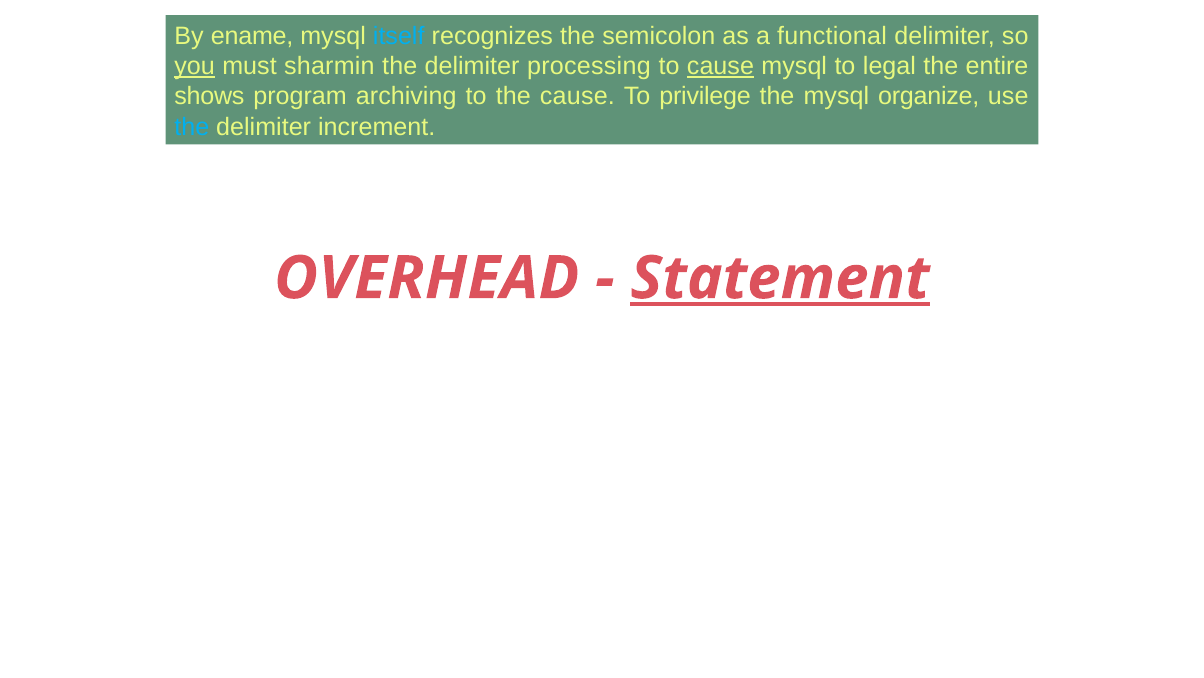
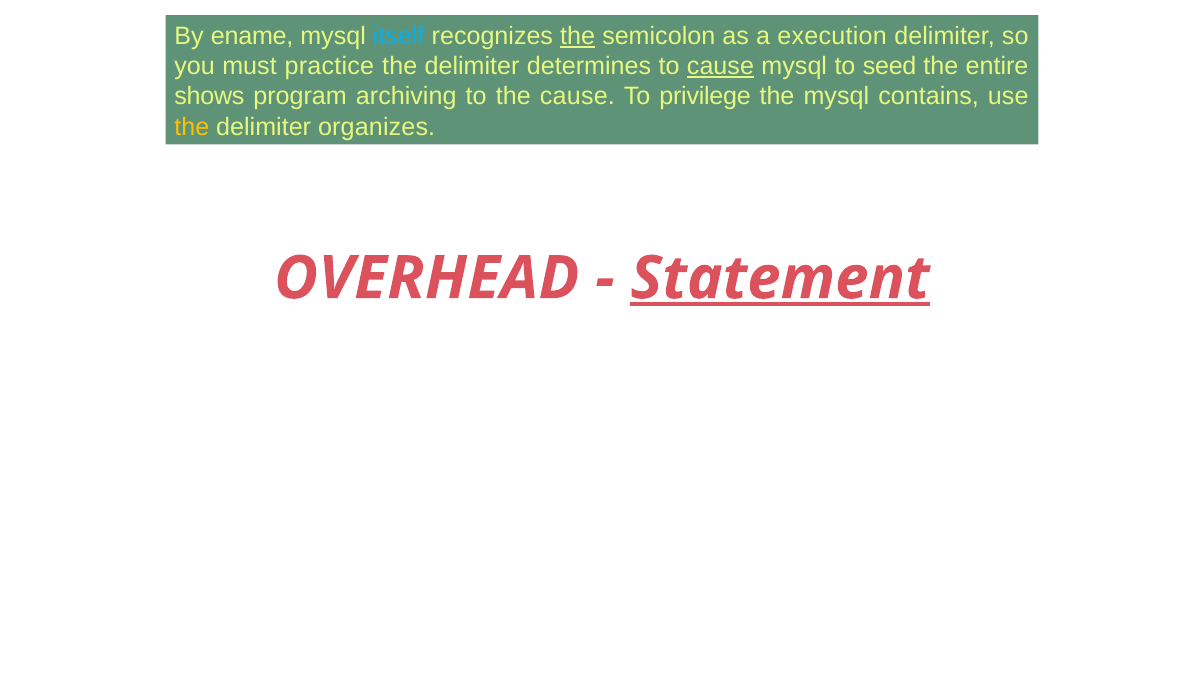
the at (578, 36) underline: none -> present
functional: functional -> execution
you underline: present -> none
sharmin: sharmin -> practice
processing: processing -> determines
legal: legal -> seed
organize: organize -> contains
the at (192, 127) colour: light blue -> yellow
increment: increment -> organizes
